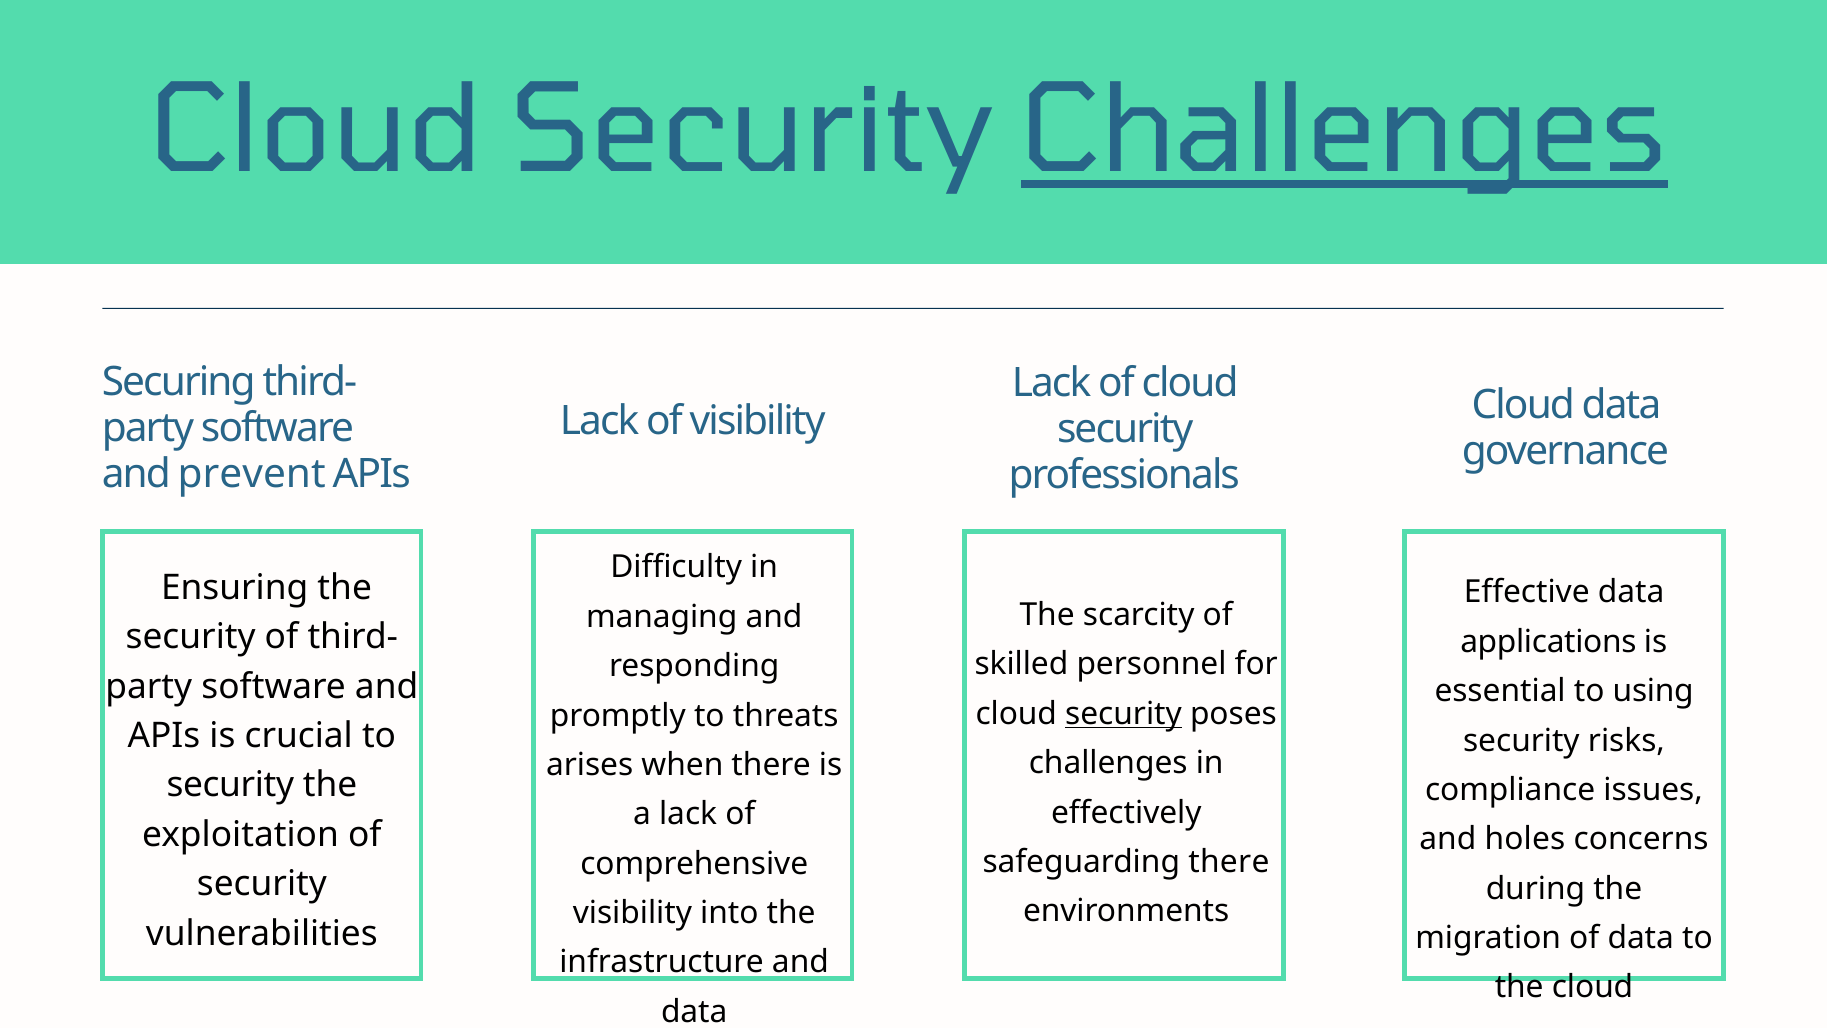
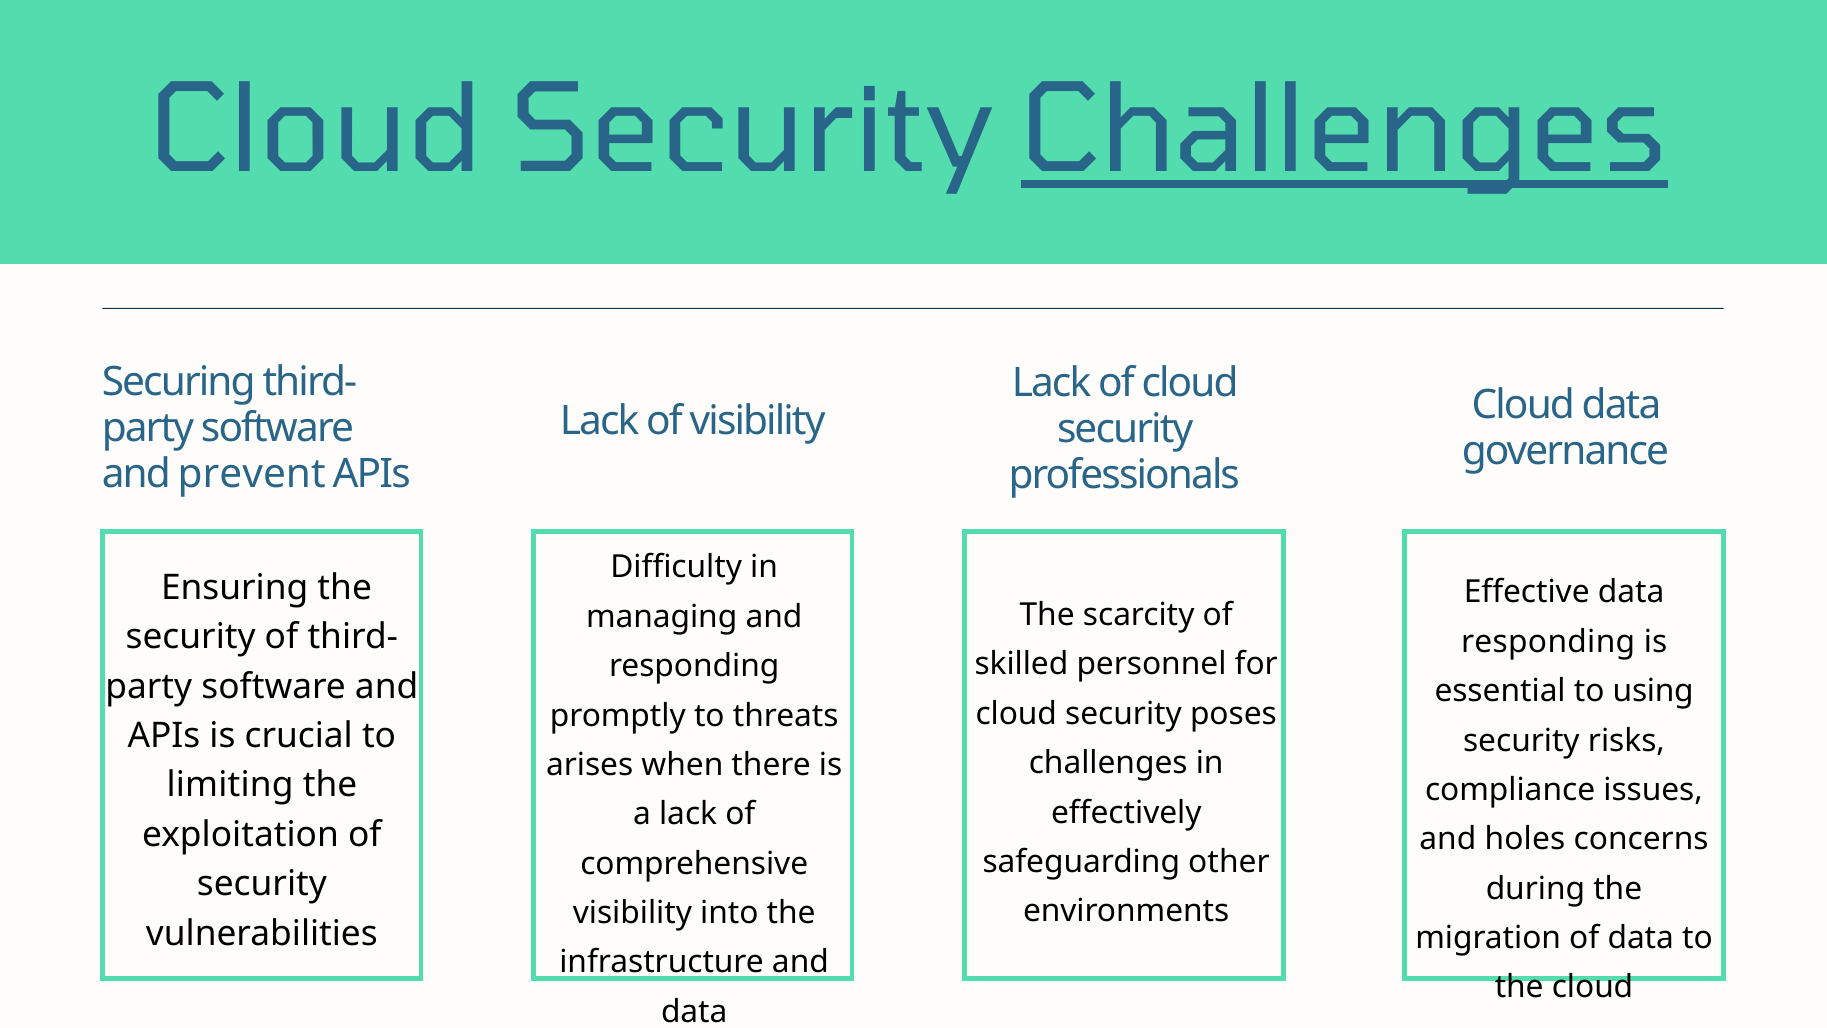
applications at (1548, 642): applications -> responding
security at (1123, 714) underline: present -> none
security at (230, 785): security -> limiting
safeguarding there: there -> other
